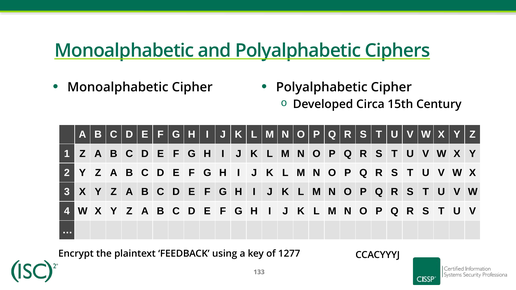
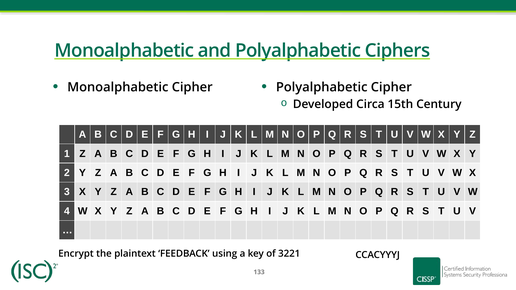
1277: 1277 -> 3221
